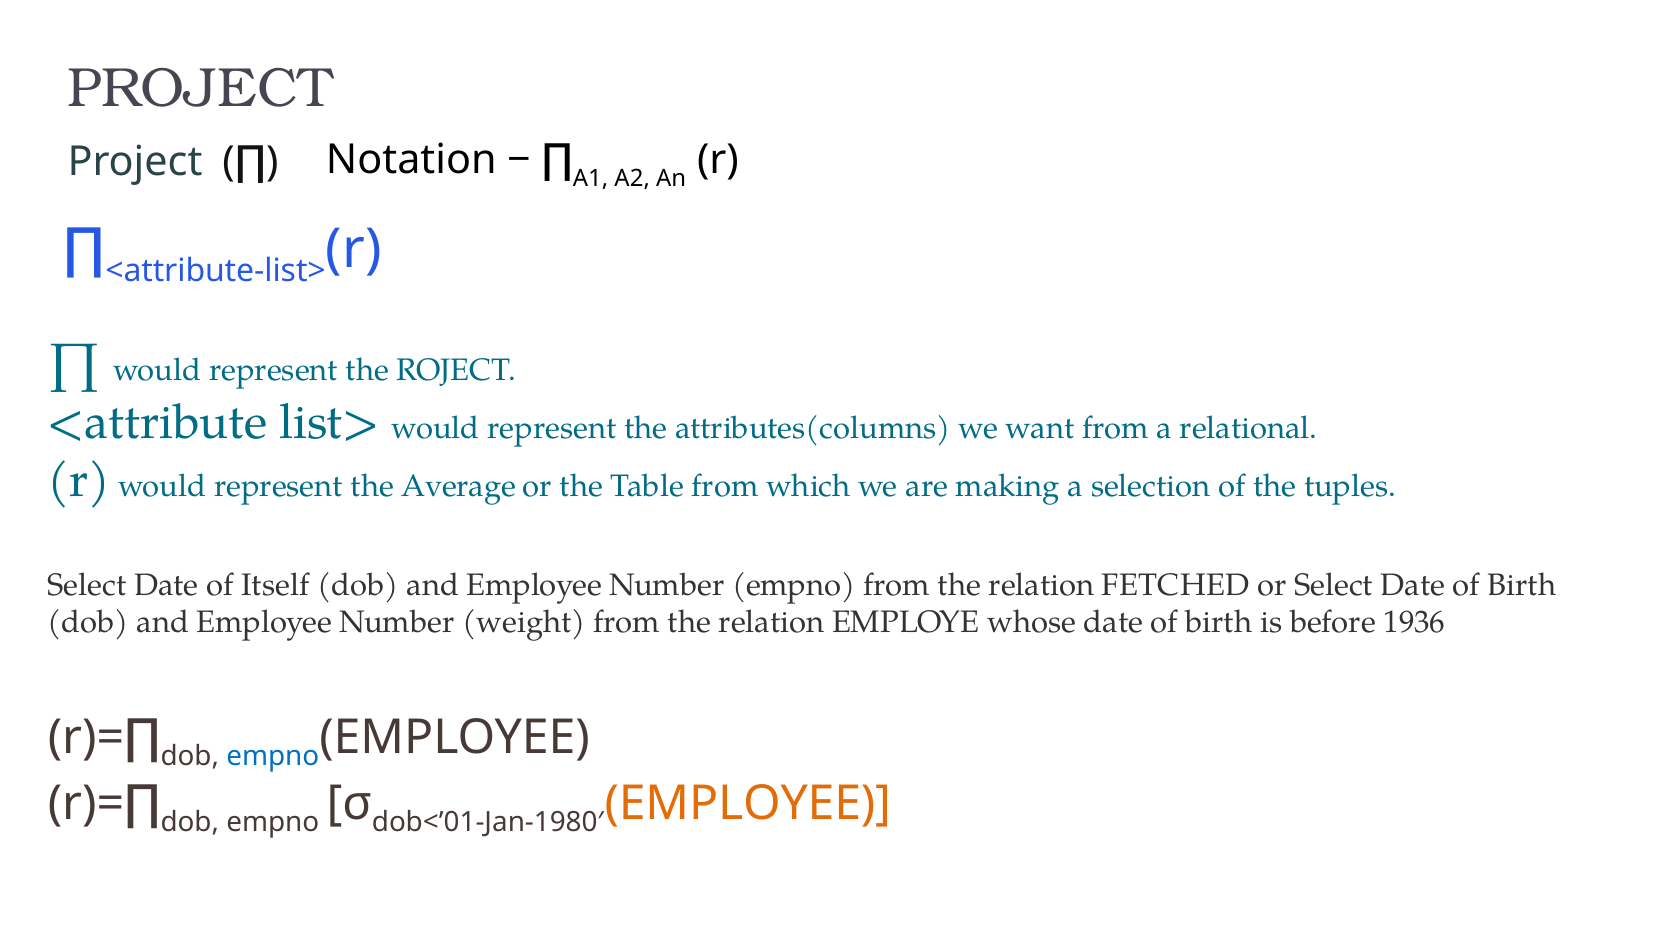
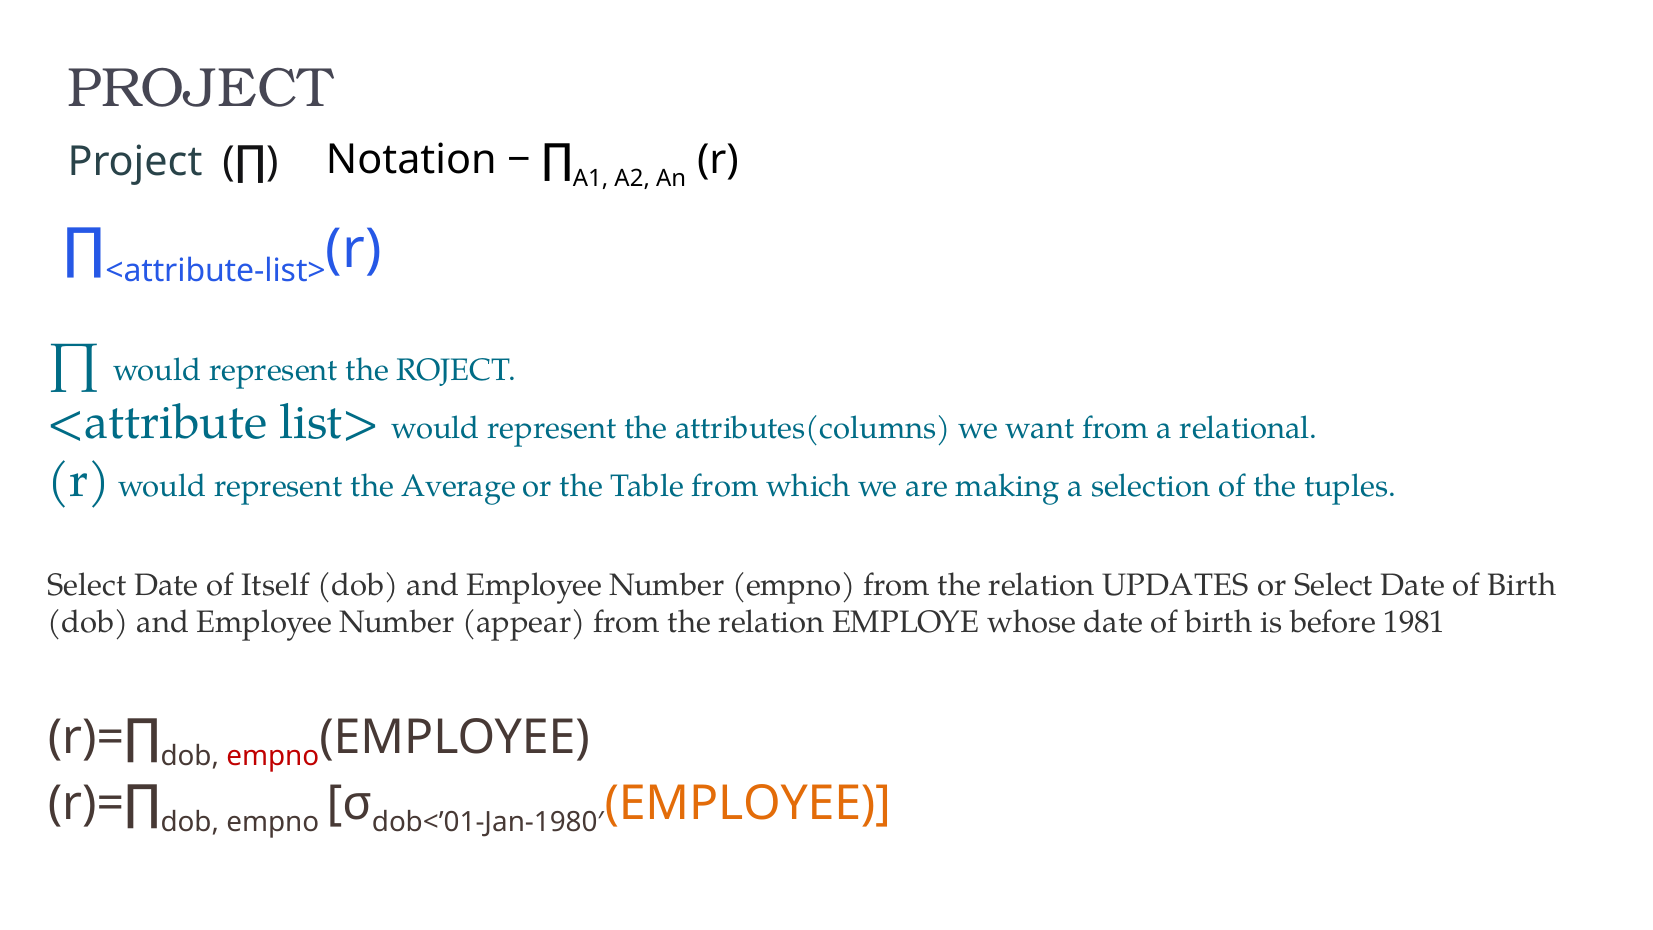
FETCHED: FETCHED -> UPDATES
weight: weight -> appear
1936: 1936 -> 1981
empno at (273, 756) colour: blue -> red
